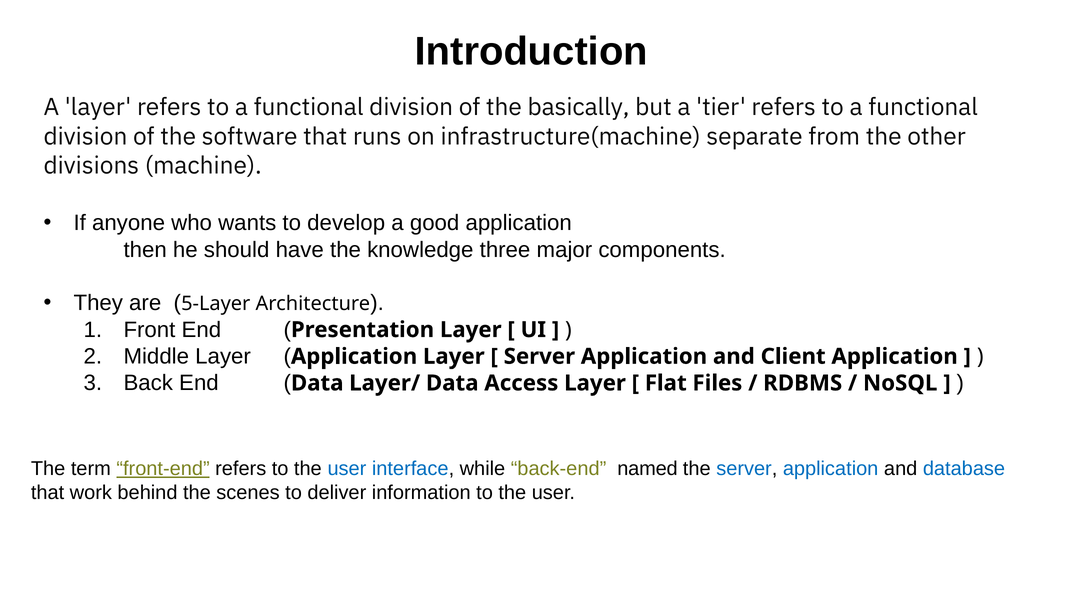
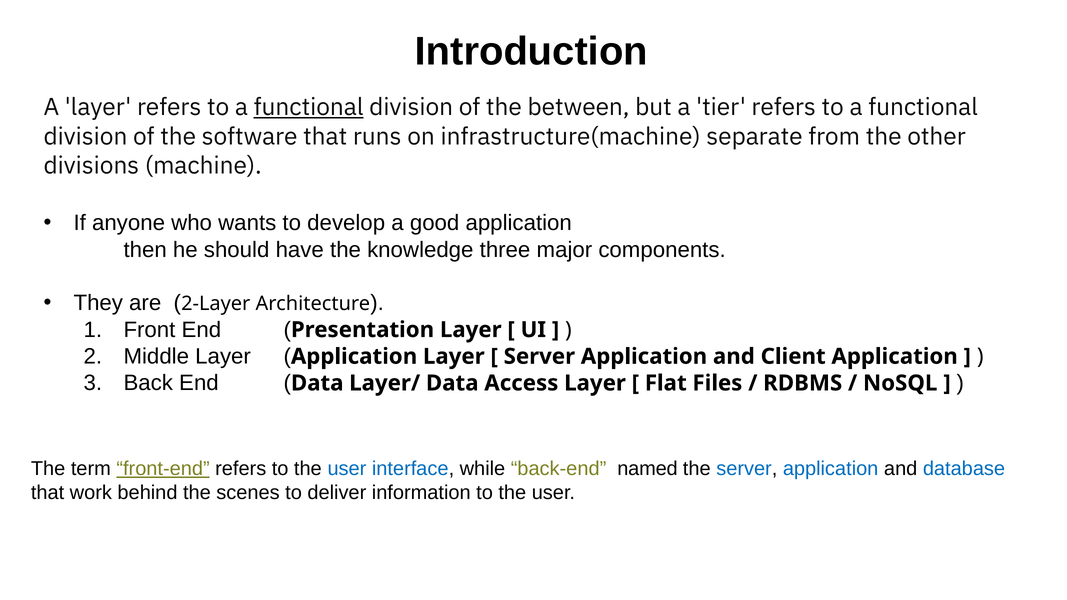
functional at (309, 107) underline: none -> present
basically: basically -> between
5-Layer: 5-Layer -> 2-Layer
